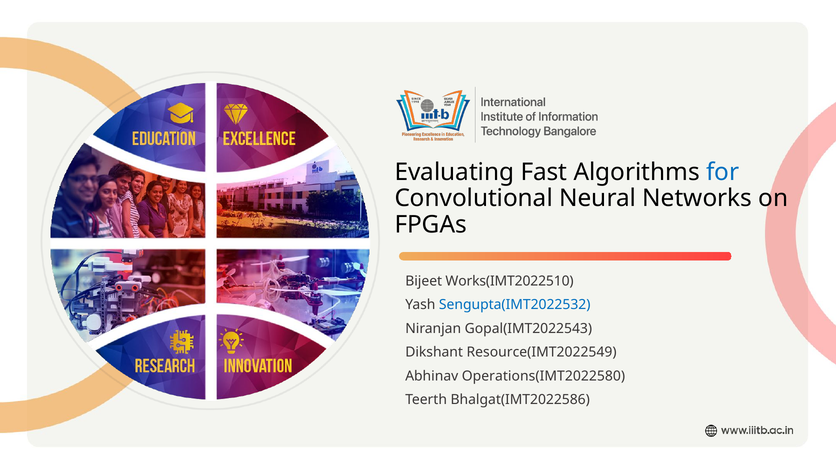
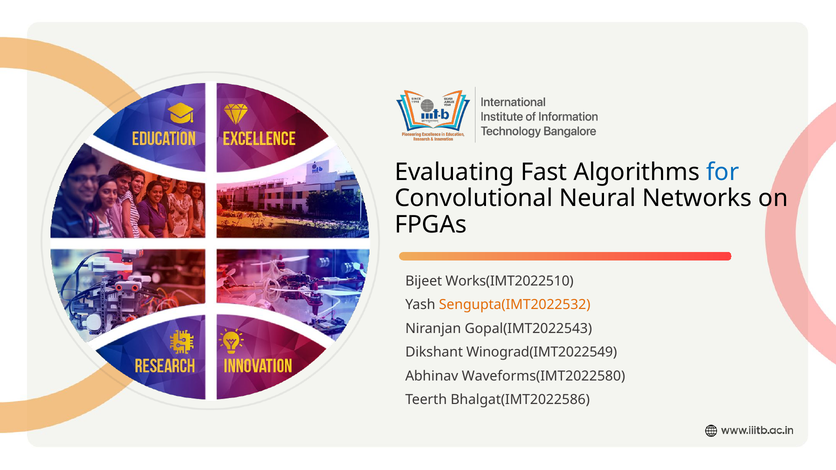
Sengupta(IMT2022532 colour: blue -> orange
Resource(IMT2022549: Resource(IMT2022549 -> Winograd(IMT2022549
Operations(IMT2022580: Operations(IMT2022580 -> Waveforms(IMT2022580
